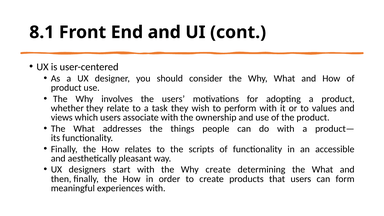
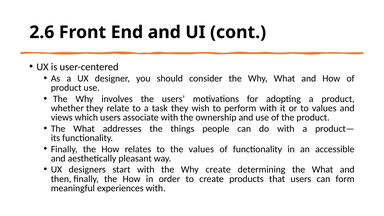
8.1: 8.1 -> 2.6
the scripts: scripts -> values
